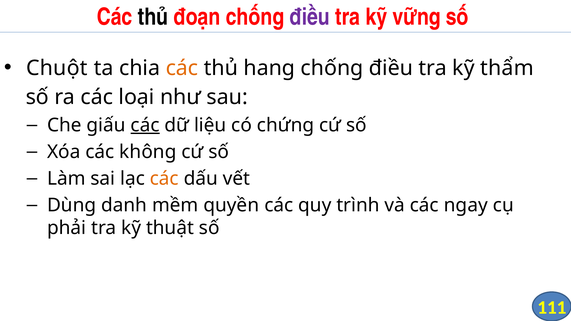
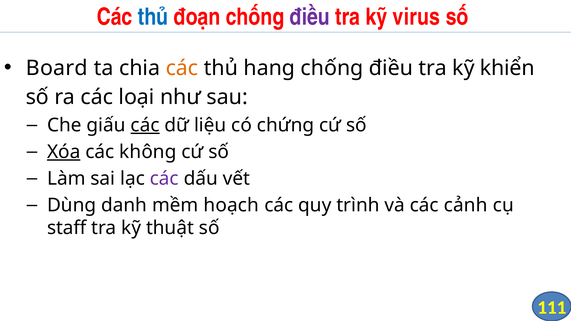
thủ at (153, 17) colour: black -> blue
vững: vững -> virus
Chuột: Chuột -> Board
thẩm: thẩm -> khiển
Xóa underline: none -> present
các at (164, 179) colour: orange -> purple
quyền: quyền -> hoạch
ngay: ngay -> cảnh
phải: phải -> staff
